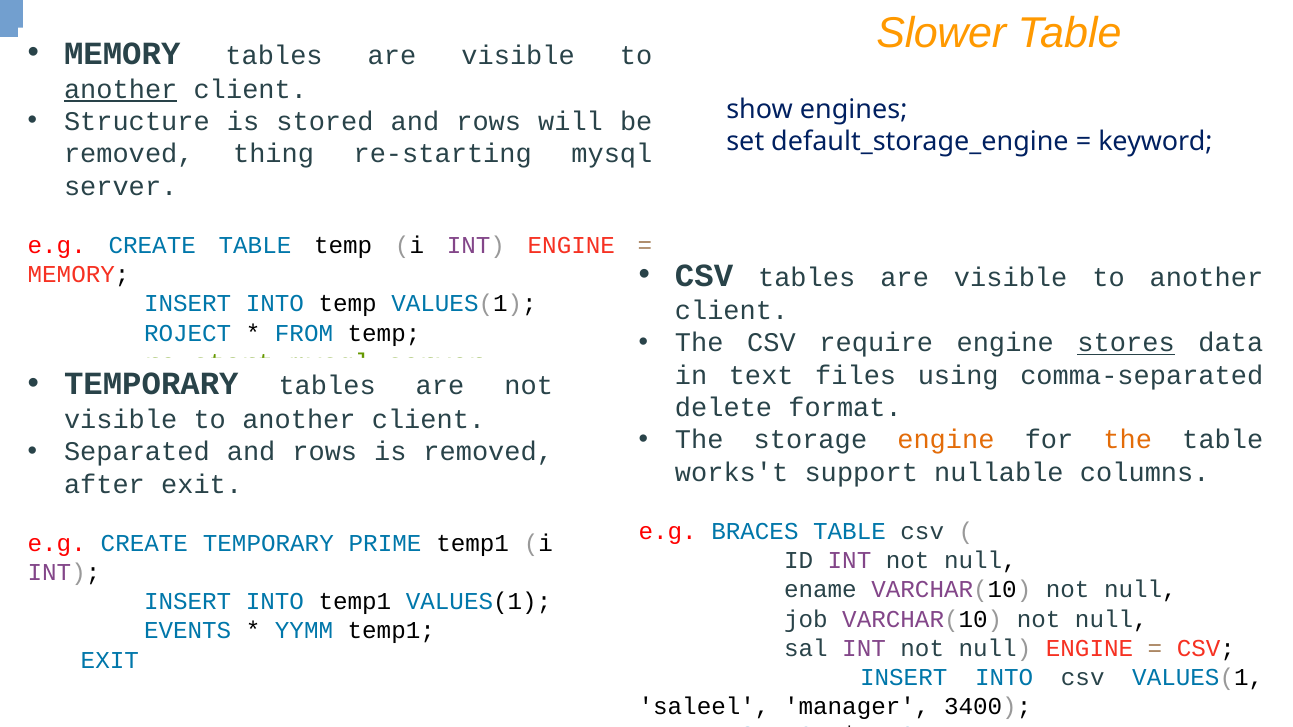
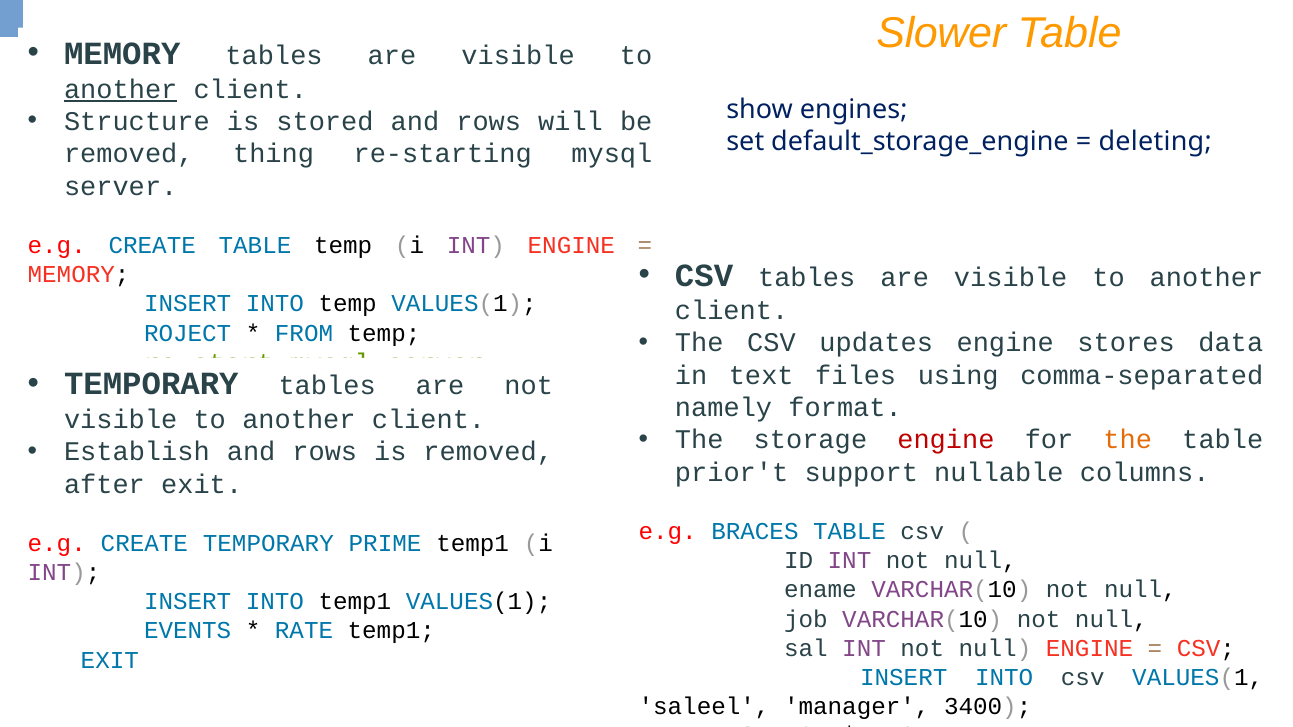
keyword: keyword -> deleting
require: require -> updates
stores underline: present -> none
delete: delete -> namely
engine at (946, 440) colour: orange -> red
Separated: Separated -> Establish
works't: works't -> prior't
YYMM: YYMM -> RATE
